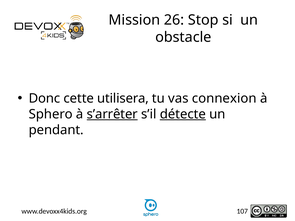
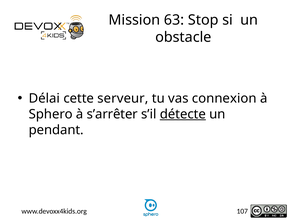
26: 26 -> 63
Donc: Donc -> Délai
utilisera: utilisera -> serveur
s’arrêter underline: present -> none
